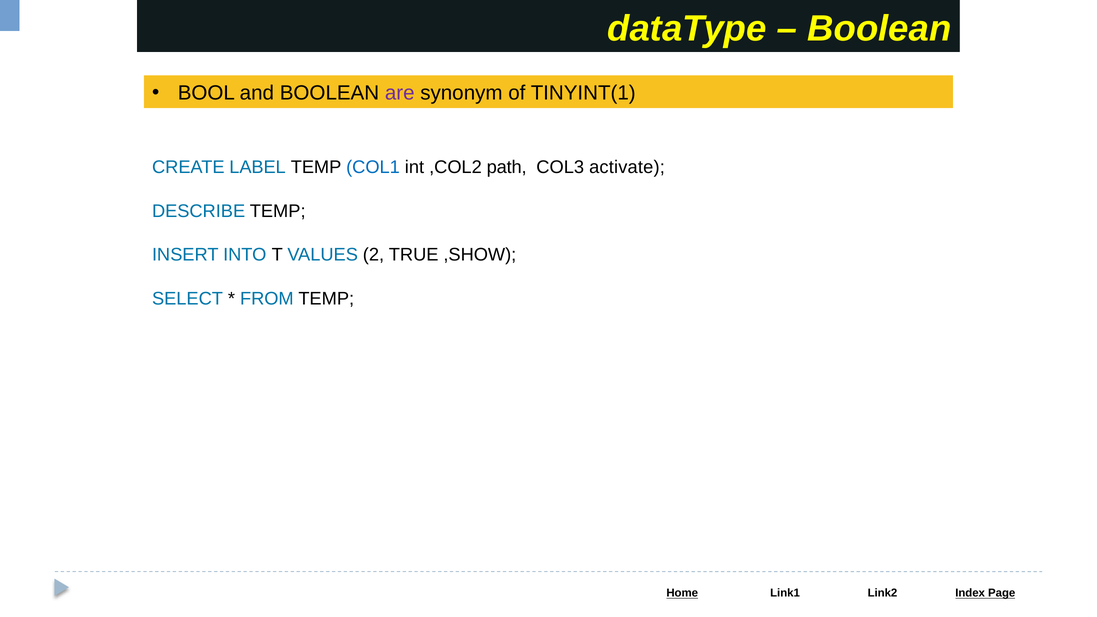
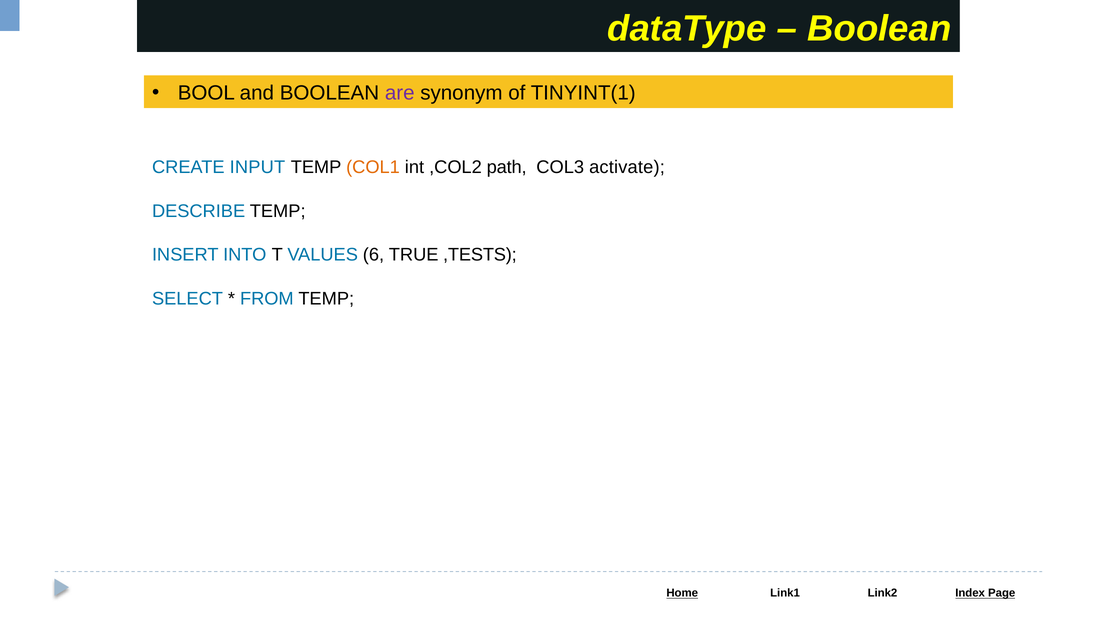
LABEL: LABEL -> INPUT
COL1 colour: blue -> orange
2: 2 -> 6
,SHOW: ,SHOW -> ,TESTS
